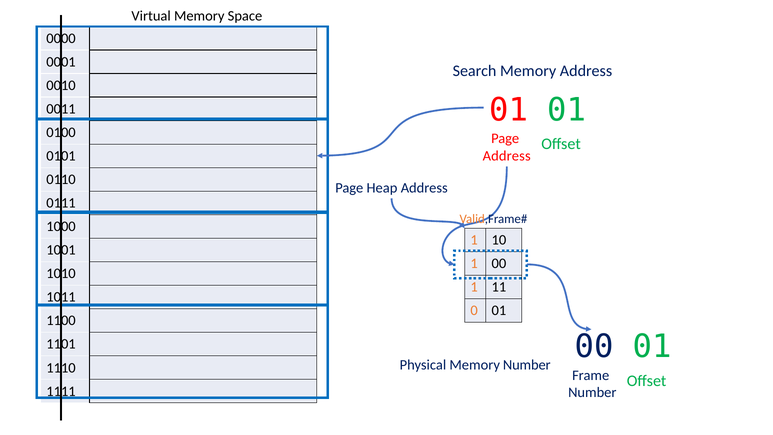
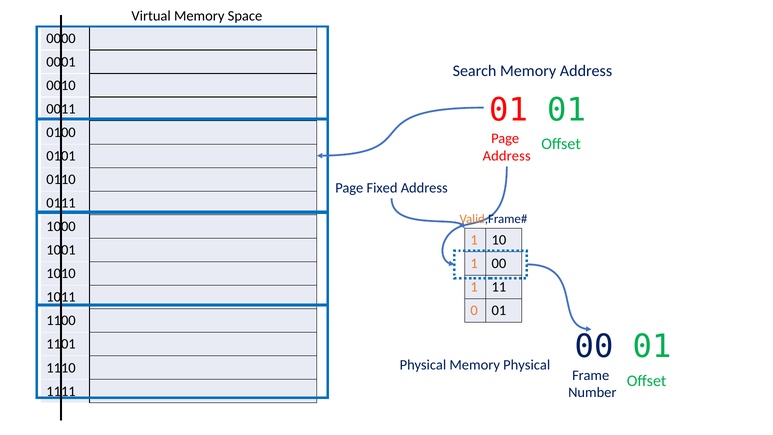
Heap: Heap -> Fixed
Memory Number: Number -> Physical
